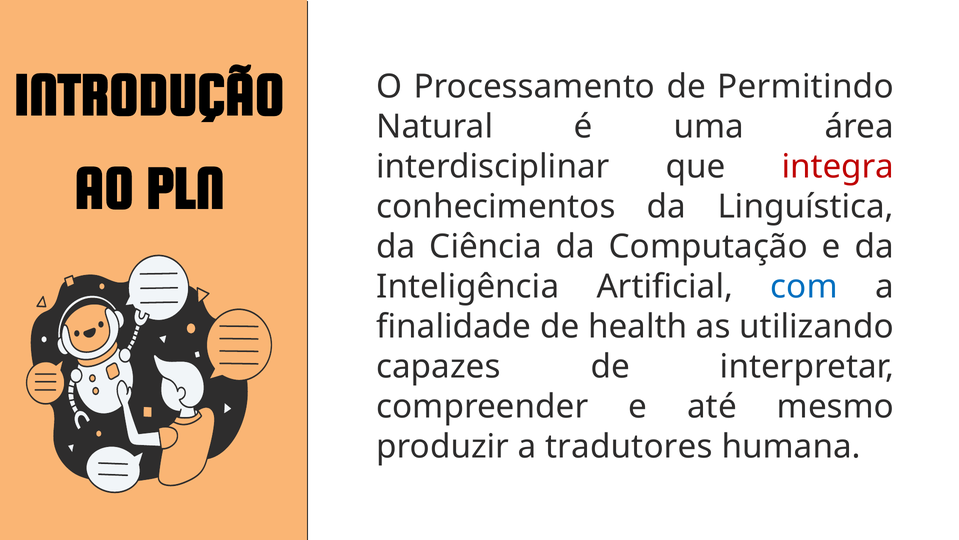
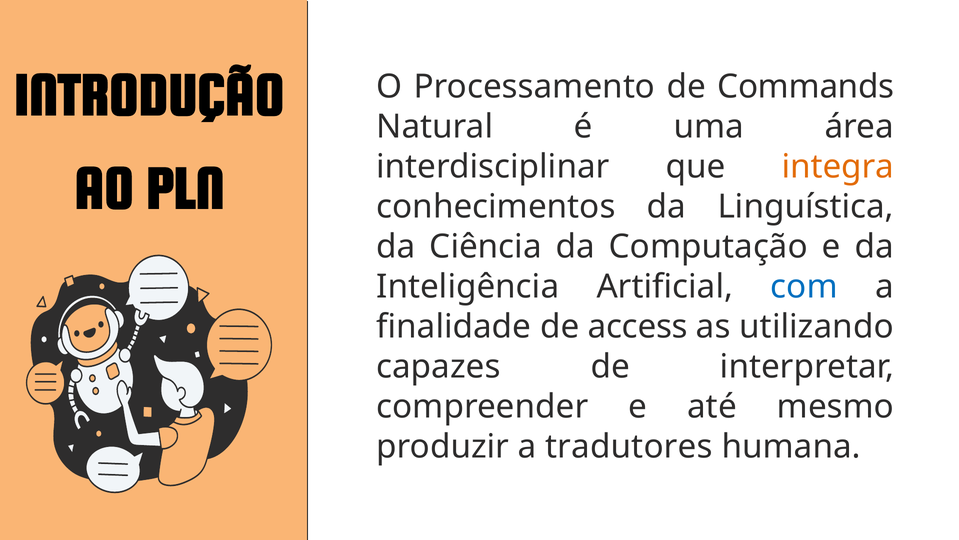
Permitindo: Permitindo -> Commands
integra colour: red -> orange
health: health -> access
